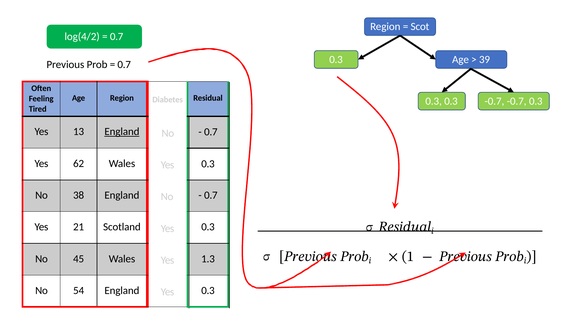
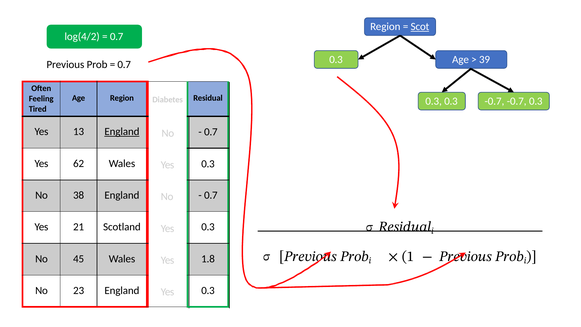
Scot underline: none -> present
1.3: 1.3 -> 1.8
54: 54 -> 23
